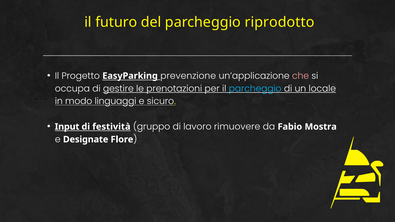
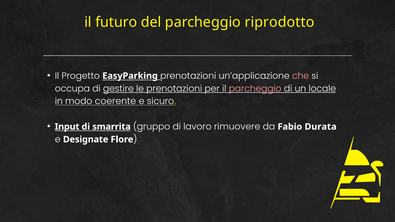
EasyParking prevenzione: prevenzione -> prenotazioni
parcheggio at (255, 89) colour: light blue -> pink
linguaggi: linguaggi -> coerente
festività: festività -> smarrita
Mostra: Mostra -> Durata
